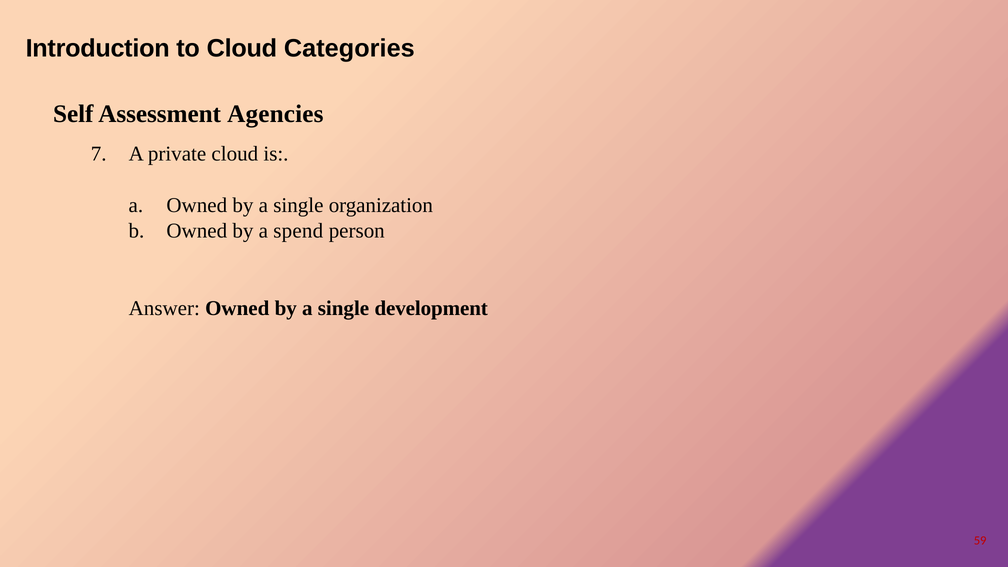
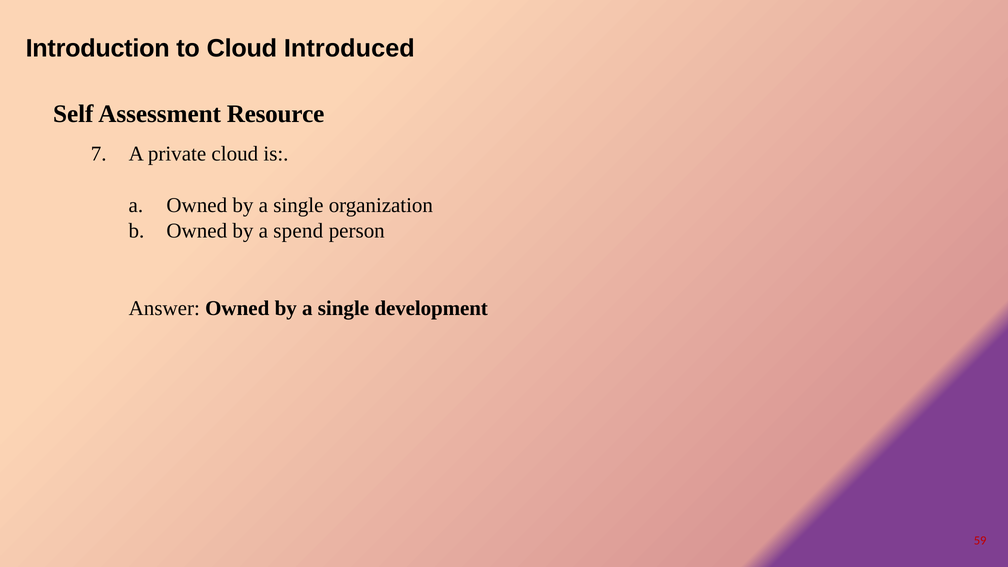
Categories: Categories -> Introduced
Agencies: Agencies -> Resource
